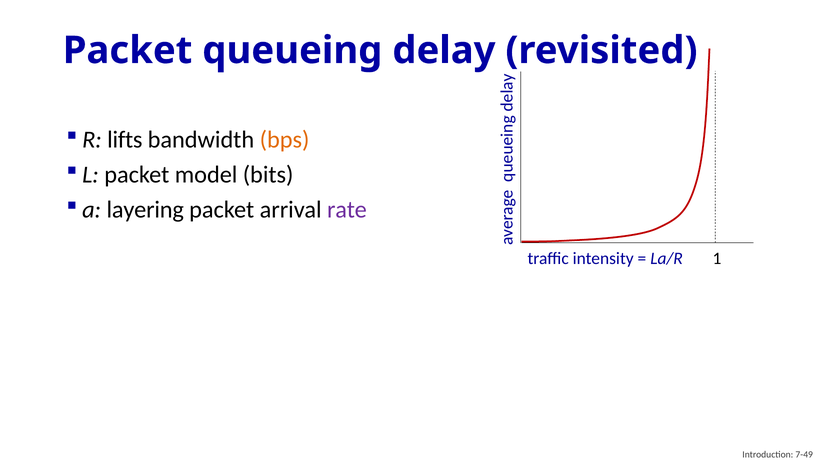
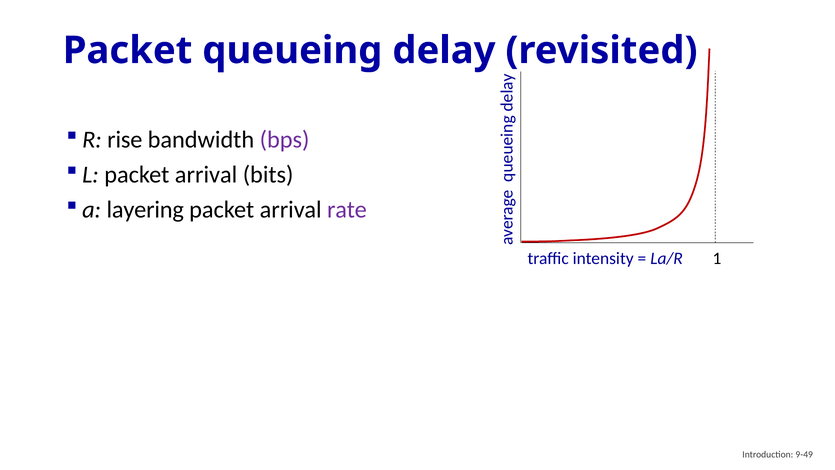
lifts: lifts -> rise
bps colour: orange -> purple
L packet model: model -> arrival
7-49: 7-49 -> 9-49
